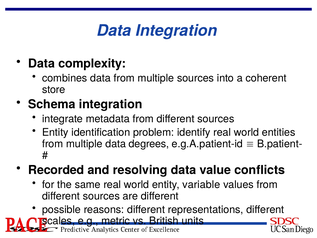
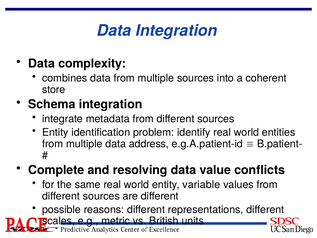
degrees: degrees -> address
Recorded: Recorded -> Complete
